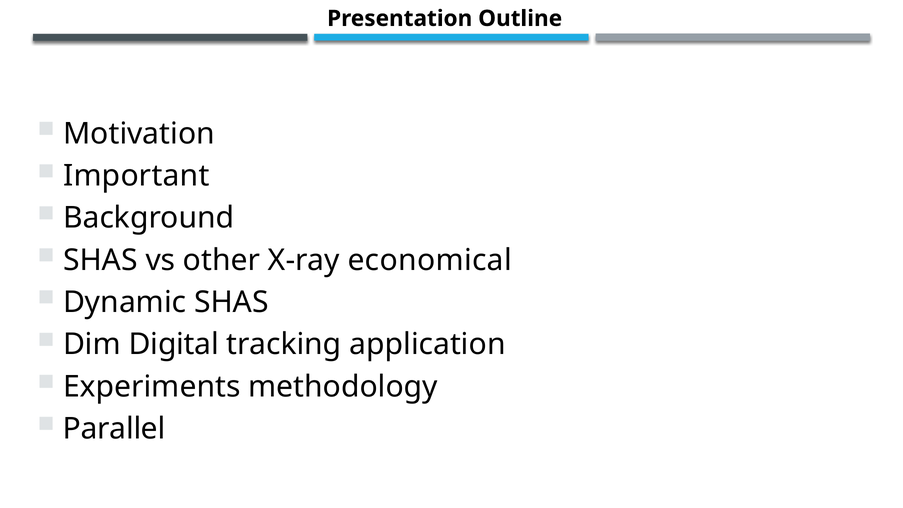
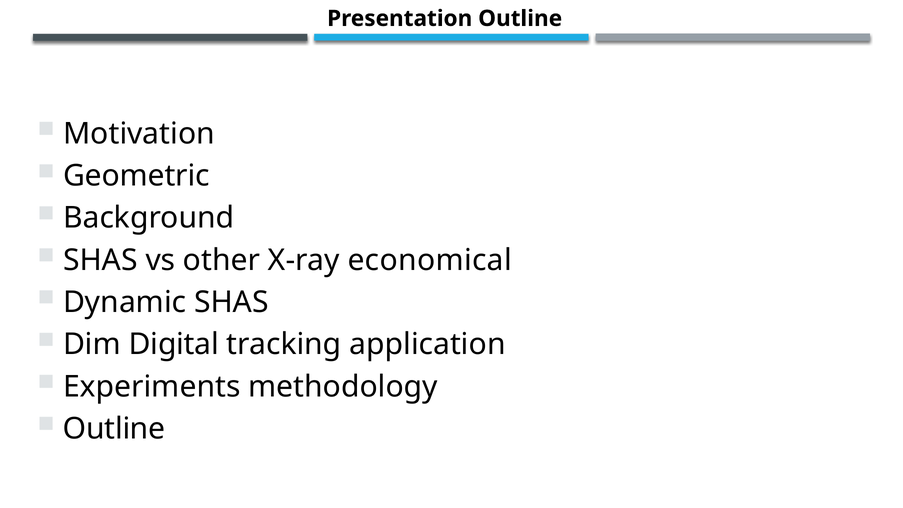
Important: Important -> Geometric
Parallel at (114, 429): Parallel -> Outline
